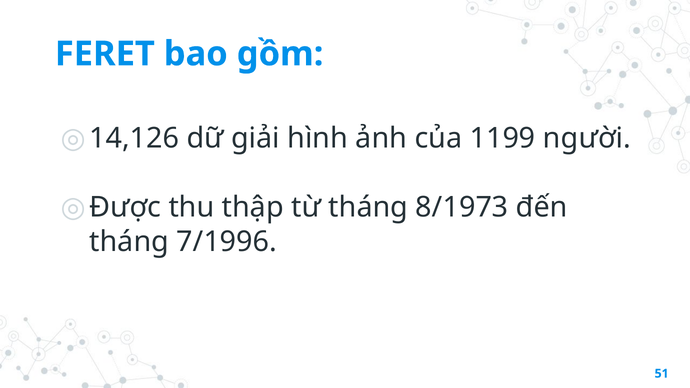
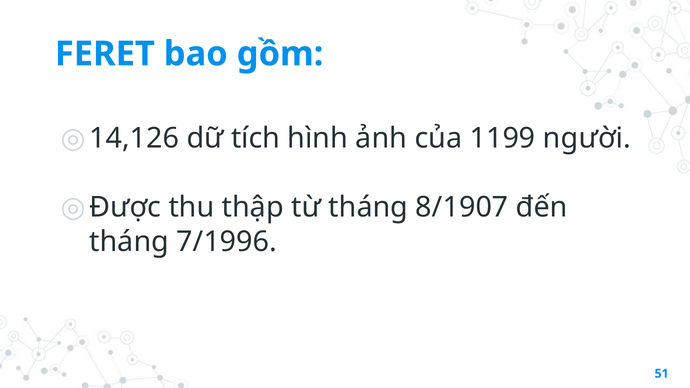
giải: giải -> tích
8/1973: 8/1973 -> 8/1907
